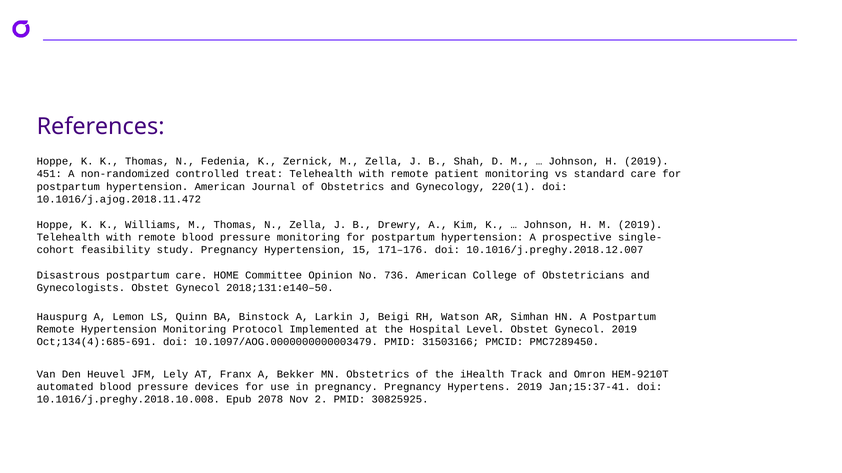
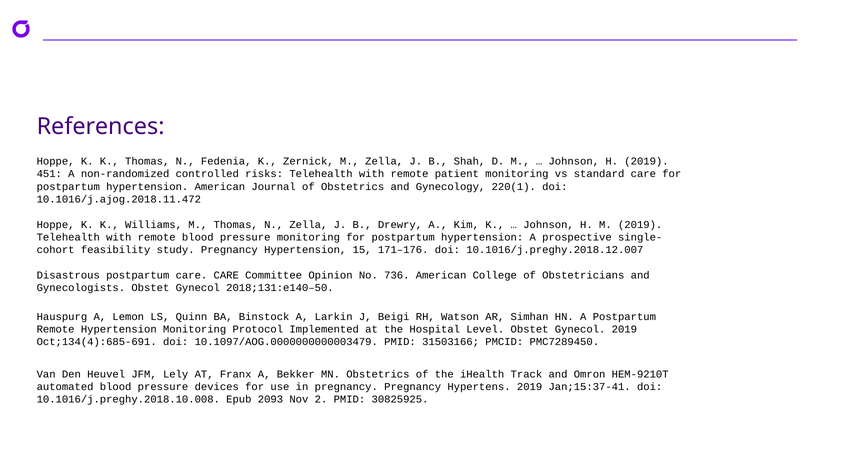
treat: treat -> risks
care HOME: HOME -> CARE
2078: 2078 -> 2093
